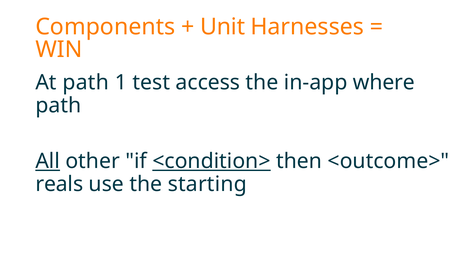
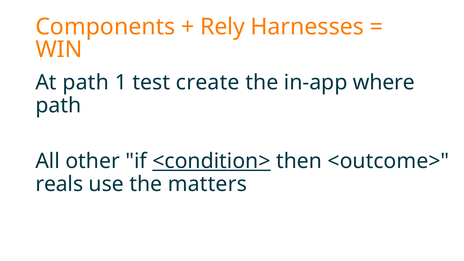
Unit: Unit -> Rely
access: access -> create
All underline: present -> none
starting: starting -> matters
